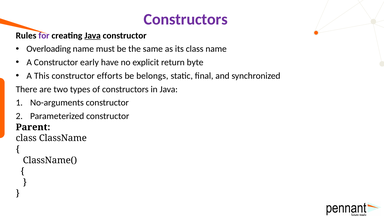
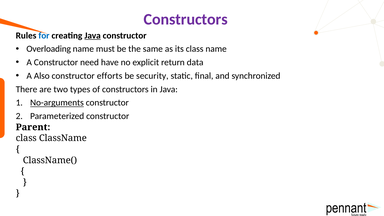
for colour: purple -> blue
early: early -> need
byte: byte -> data
This: This -> Also
belongs: belongs -> security
No-arguments underline: none -> present
